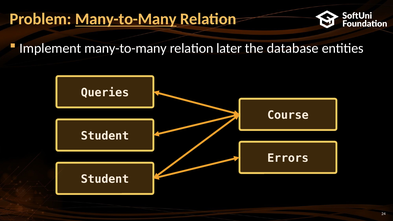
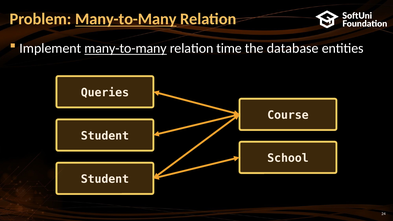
many-to-many at (126, 48) underline: none -> present
later: later -> time
Errors: Errors -> School
